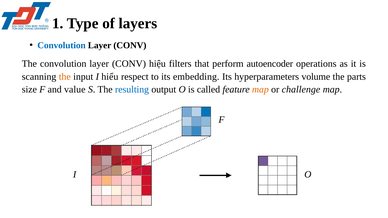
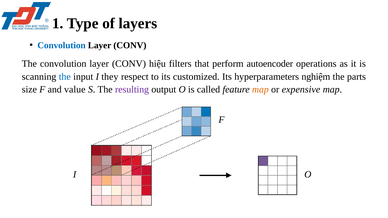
the at (65, 77) colour: orange -> blue
hiểu: hiểu -> they
embedding: embedding -> customized
volume: volume -> nghiệm
resulting colour: blue -> purple
challenge: challenge -> expensive
